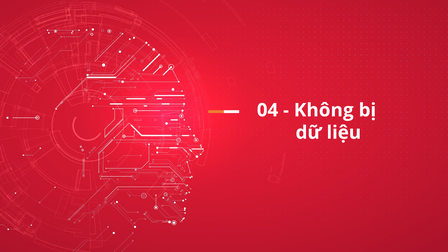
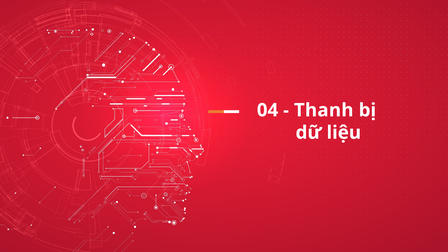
Không: Không -> Thanh
